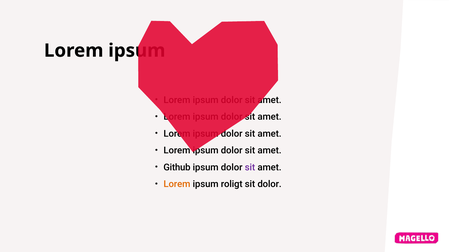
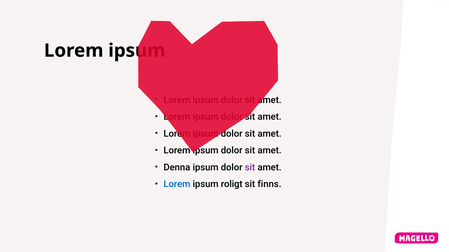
Github: Github -> Denna
Lorem at (177, 185) colour: orange -> blue
sit dolor: dolor -> finns
